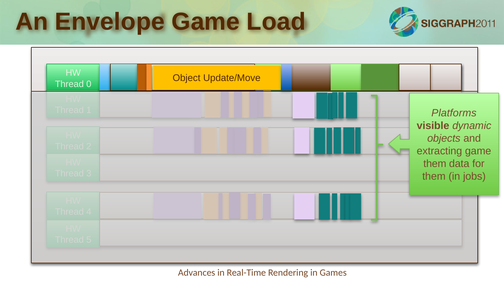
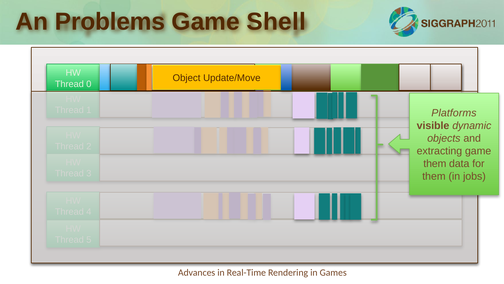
Envelope: Envelope -> Problems
Load: Load -> Shell
